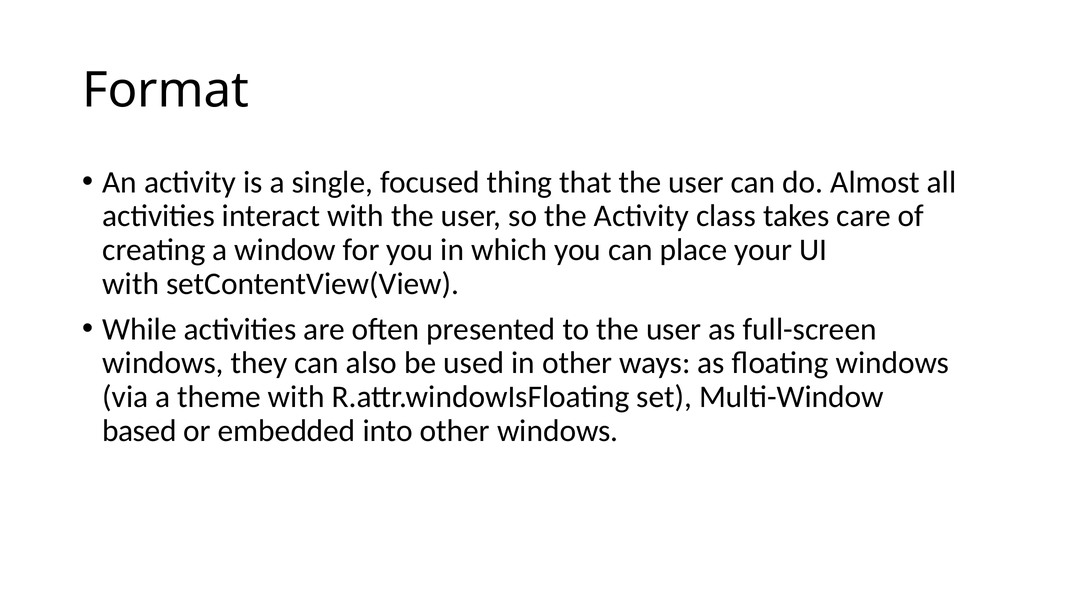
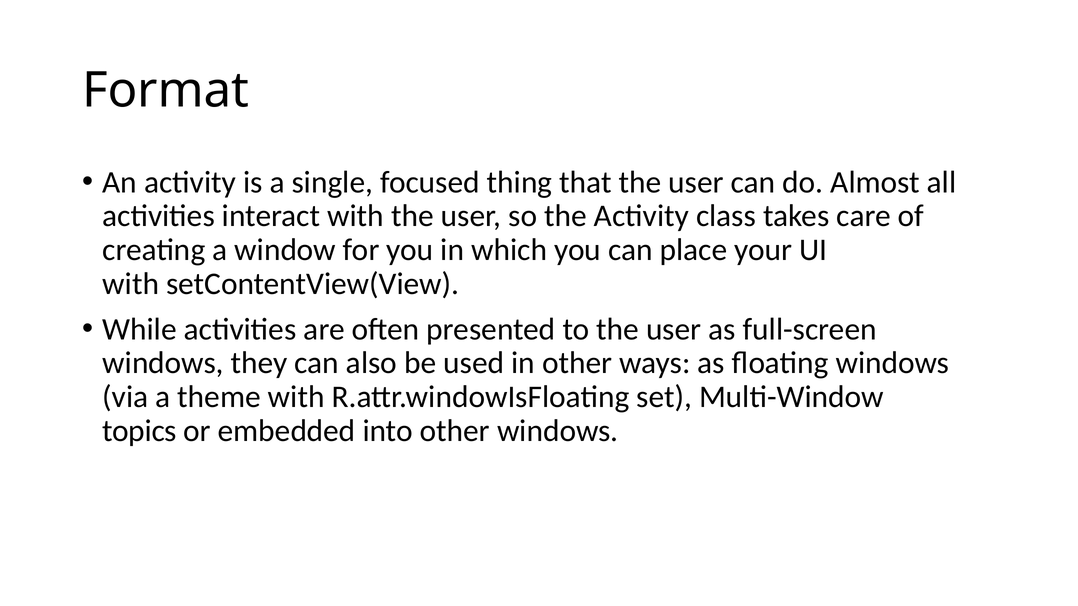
based: based -> topics
